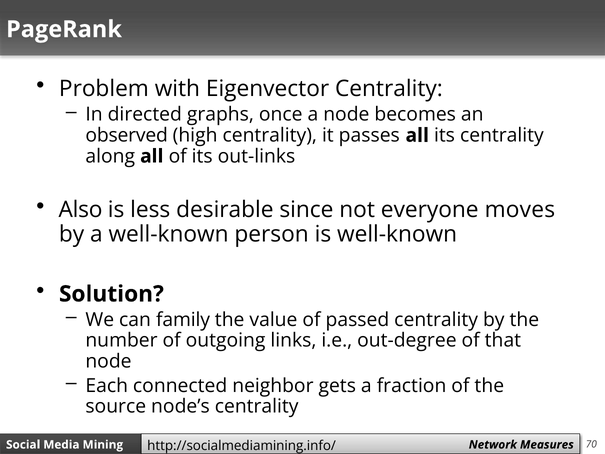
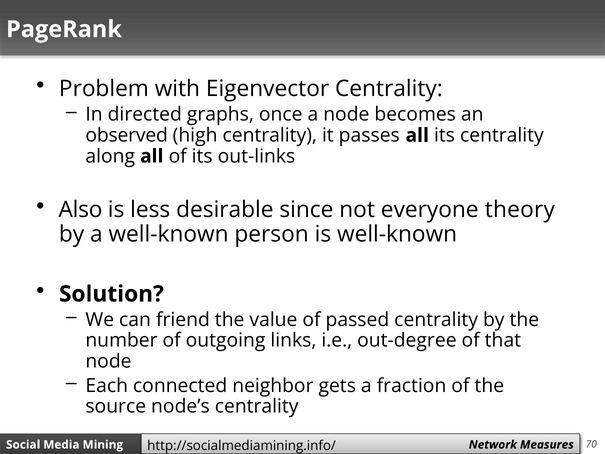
moves: moves -> theory
family: family -> friend
